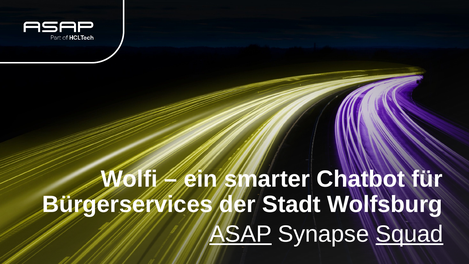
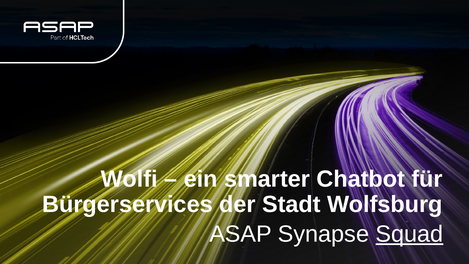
ASAP underline: present -> none
